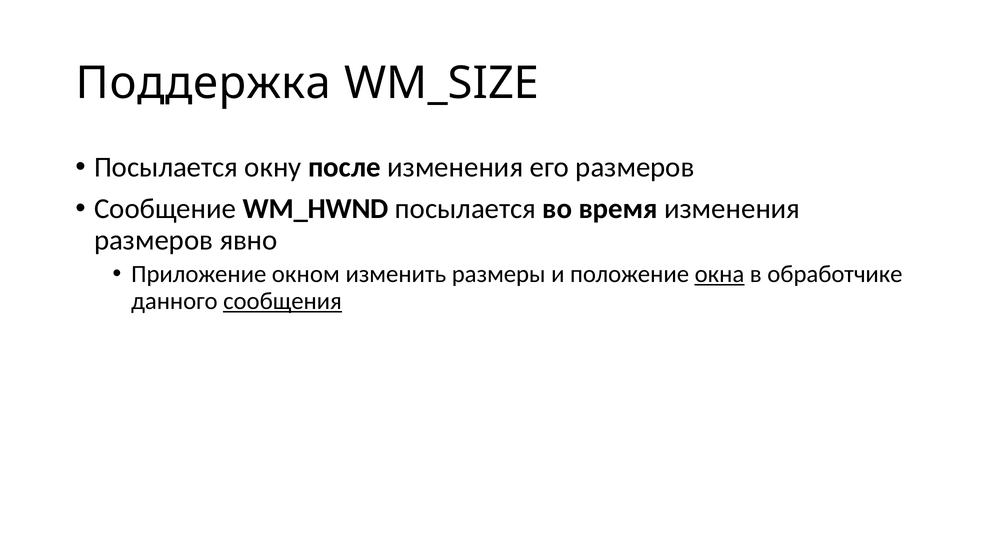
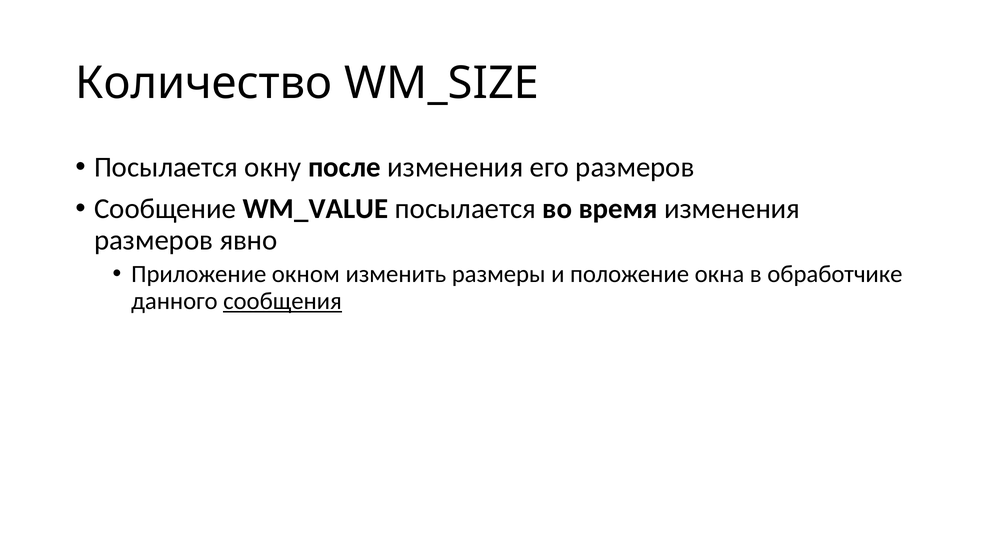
Поддержка: Поддержка -> Количество
WM_HWND: WM_HWND -> WM_VALUE
окна underline: present -> none
